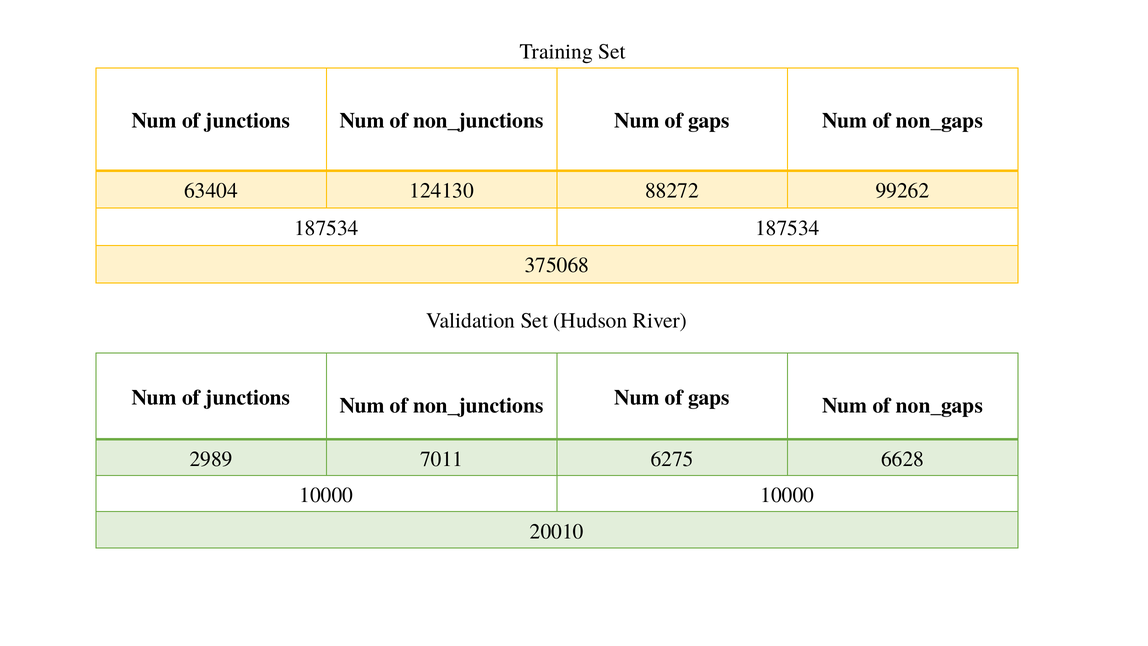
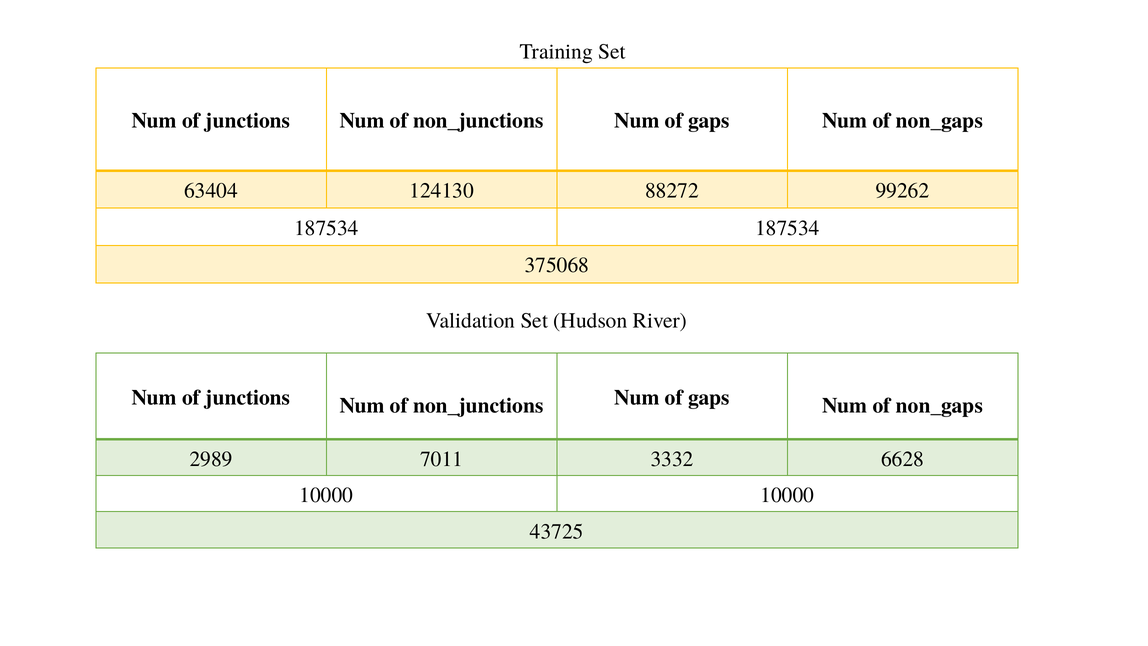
6275: 6275 -> 3332
20010: 20010 -> 43725
